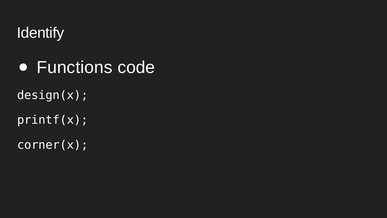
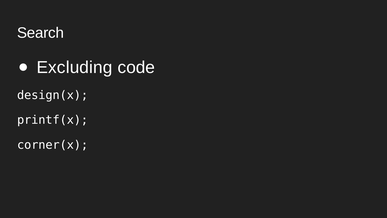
Identify: Identify -> Search
Functions: Functions -> Excluding
